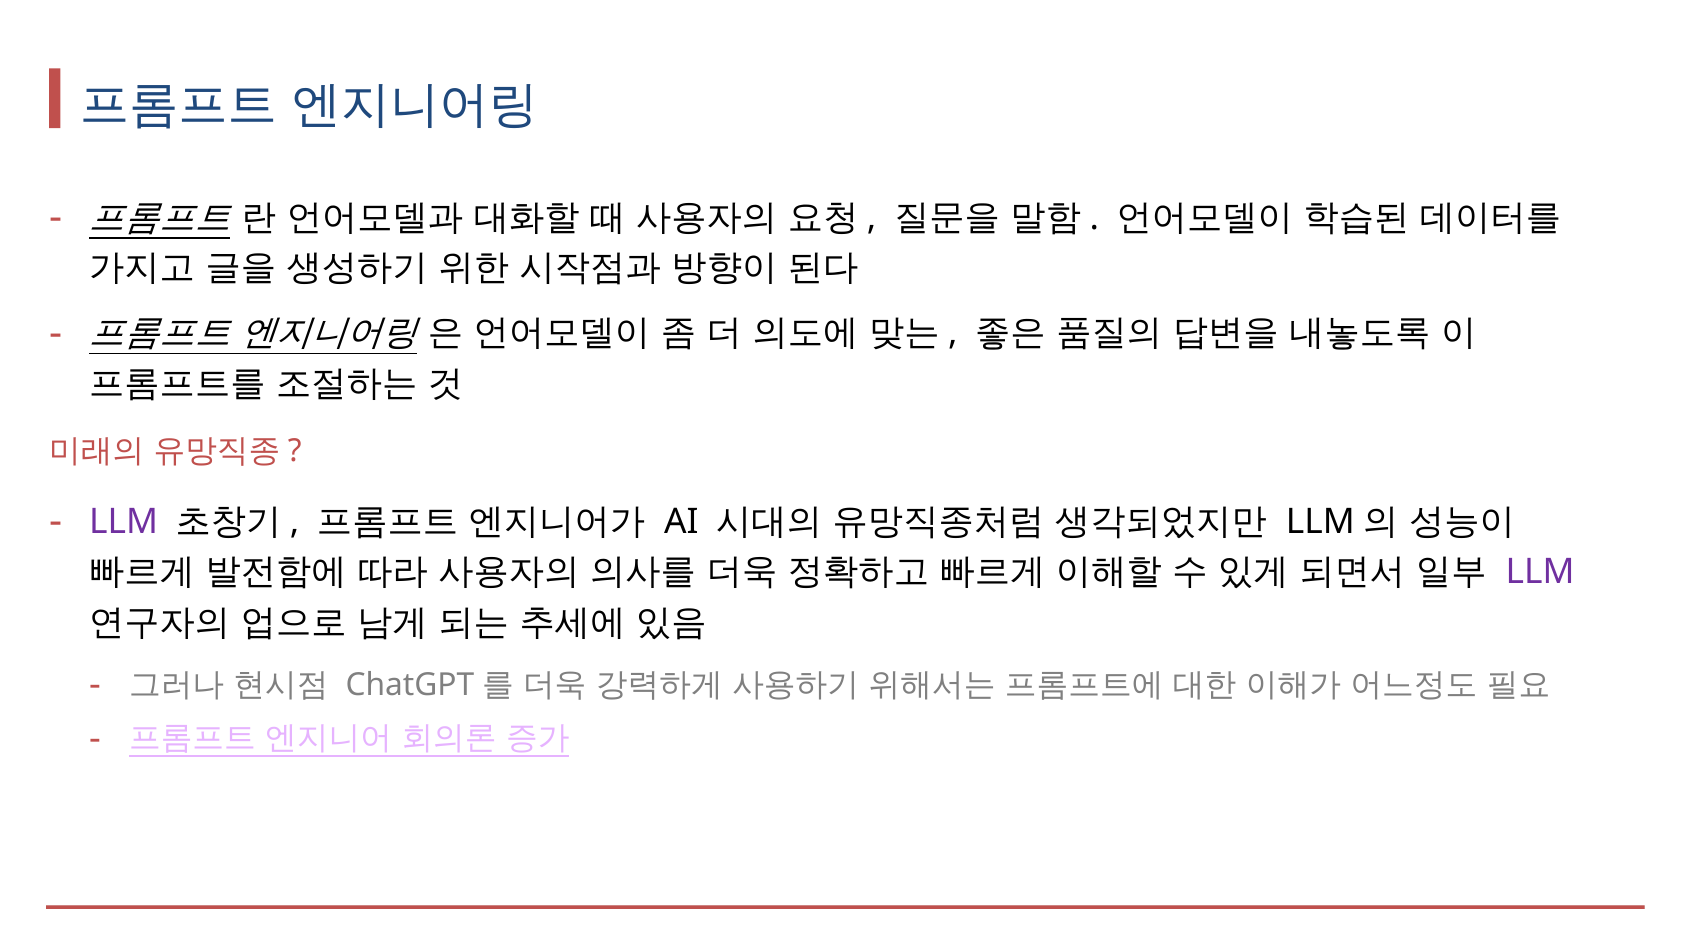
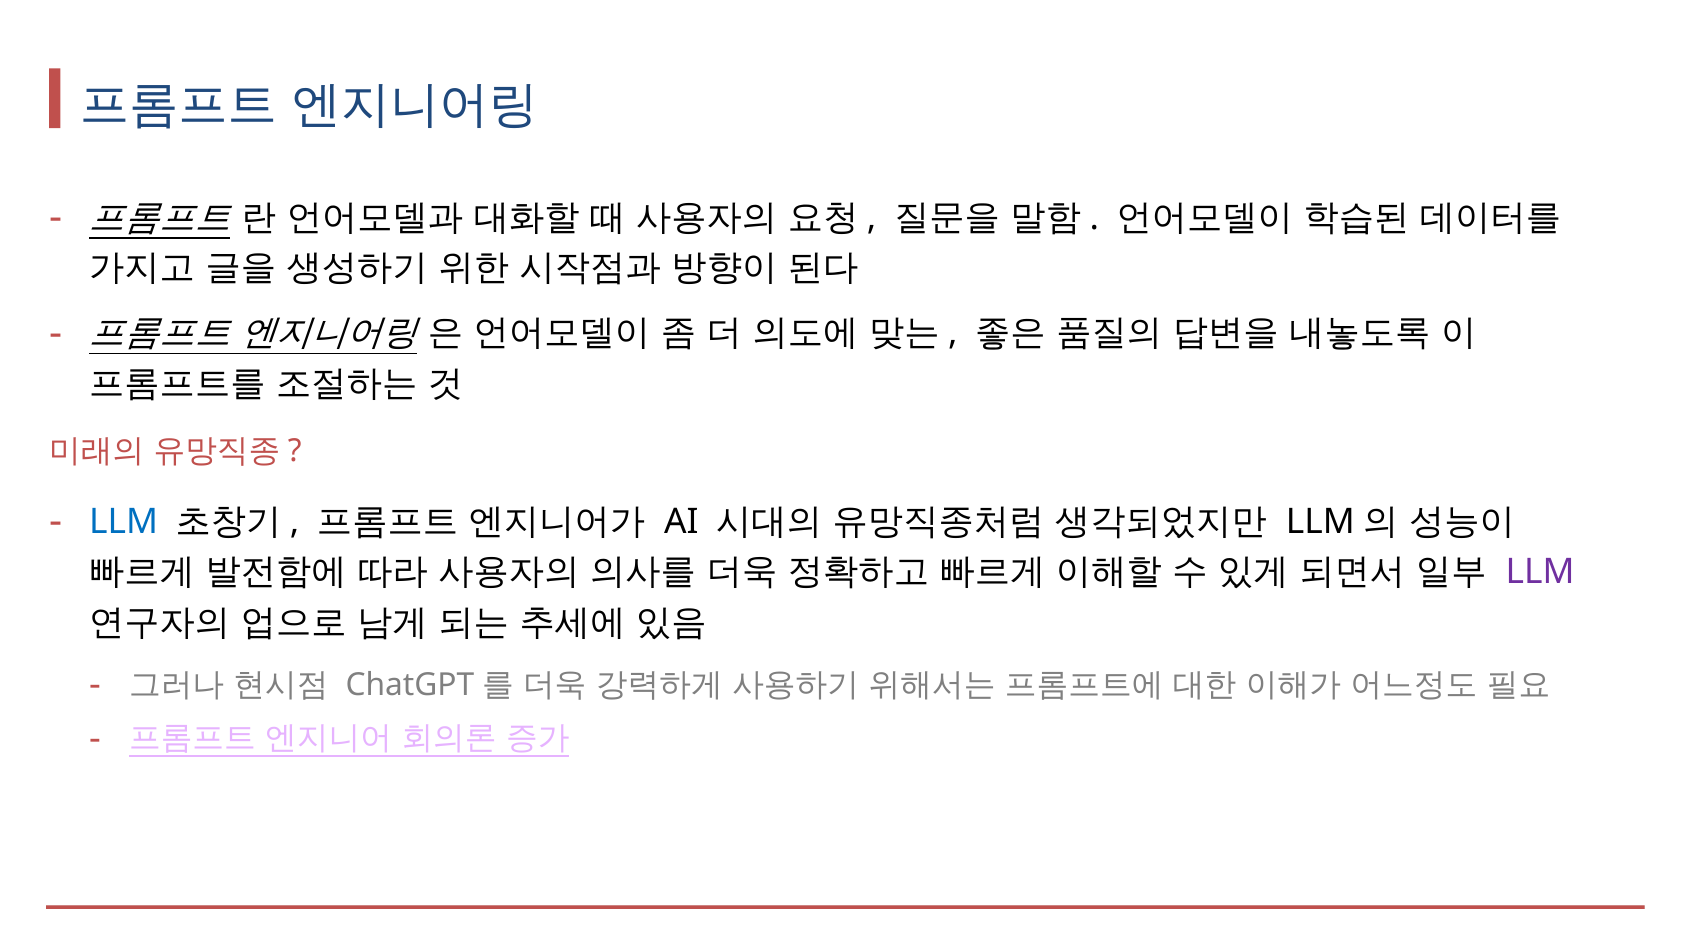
LLM at (124, 522) colour: purple -> blue
